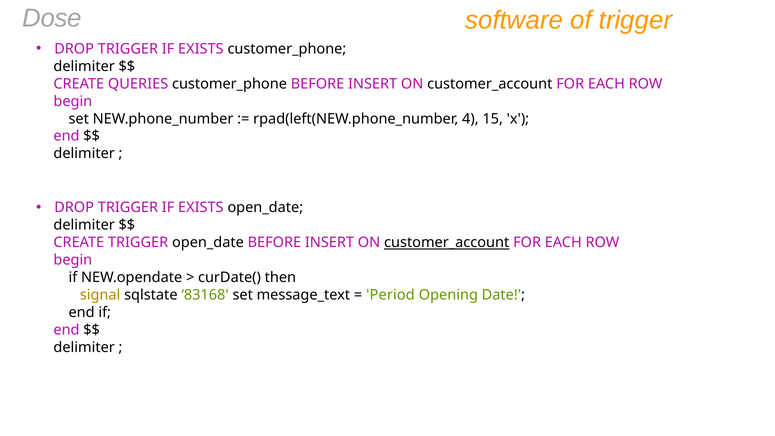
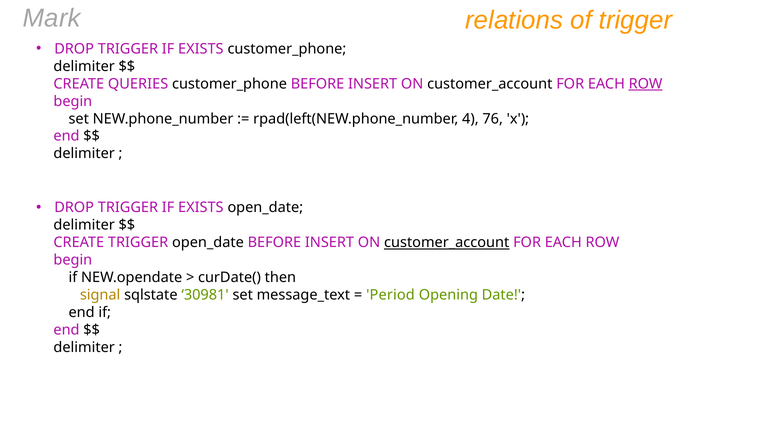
Dose: Dose -> Mark
software: software -> relations
ROW at (646, 84) underline: none -> present
15: 15 -> 76
83168: 83168 -> 30981
